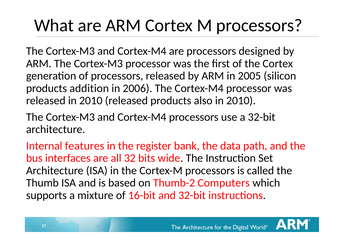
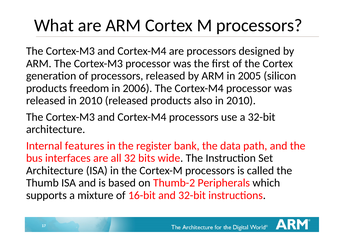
addition: addition -> freedom
Computers: Computers -> Peripherals
